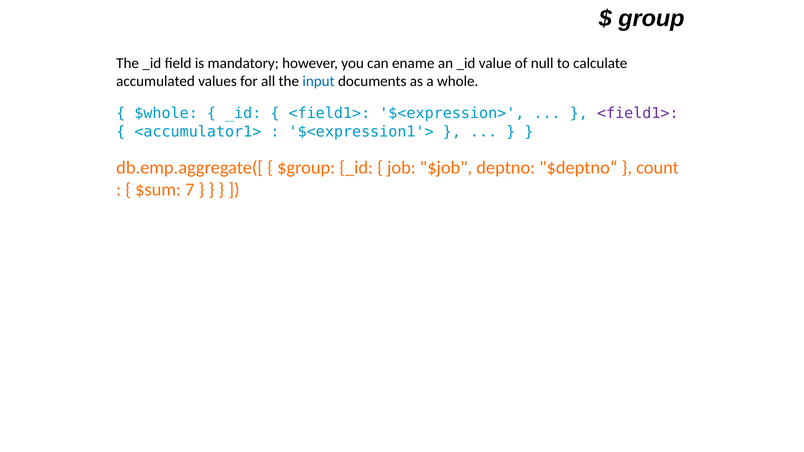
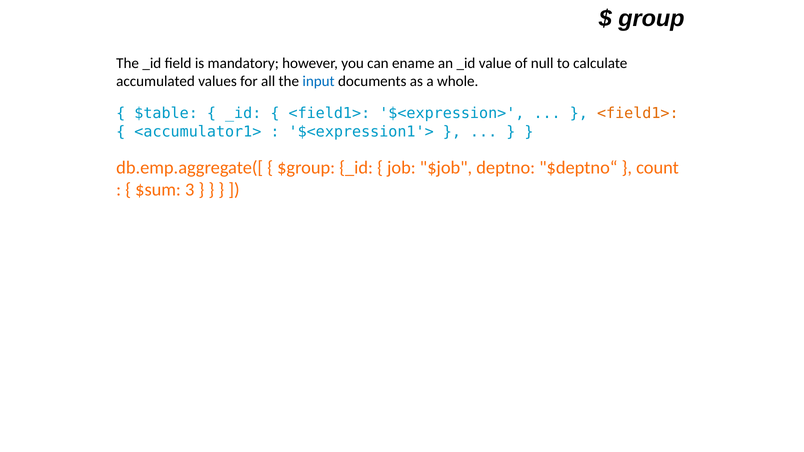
$whole: $whole -> $table
<field1> at (638, 114) colour: purple -> orange
7: 7 -> 3
